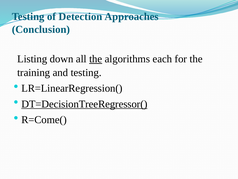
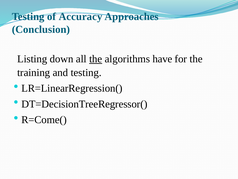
Detection: Detection -> Accuracy
each: each -> have
DT=DecisionTreeRegressor( underline: present -> none
